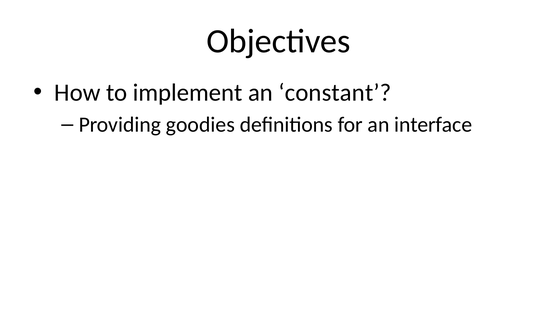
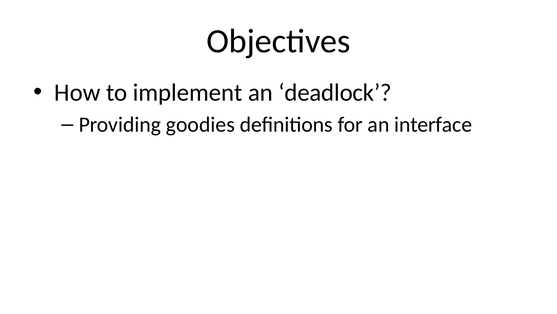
constant: constant -> deadlock
